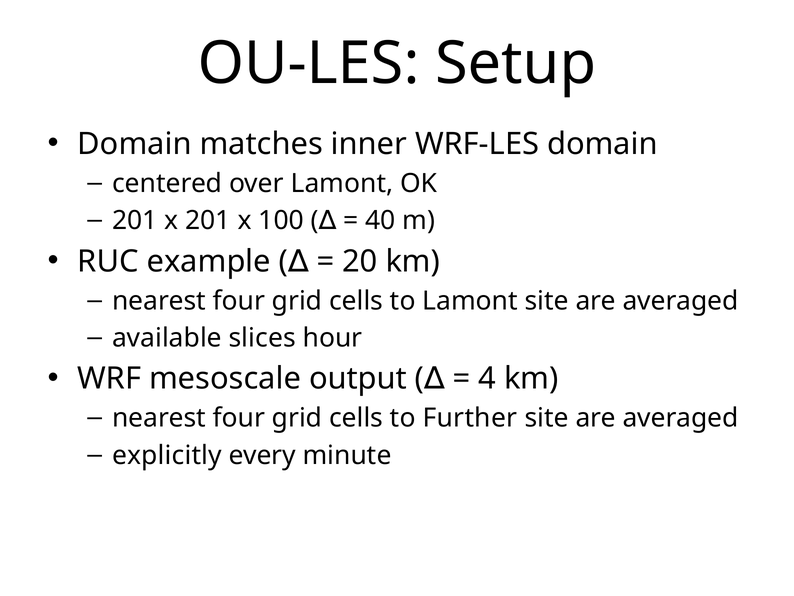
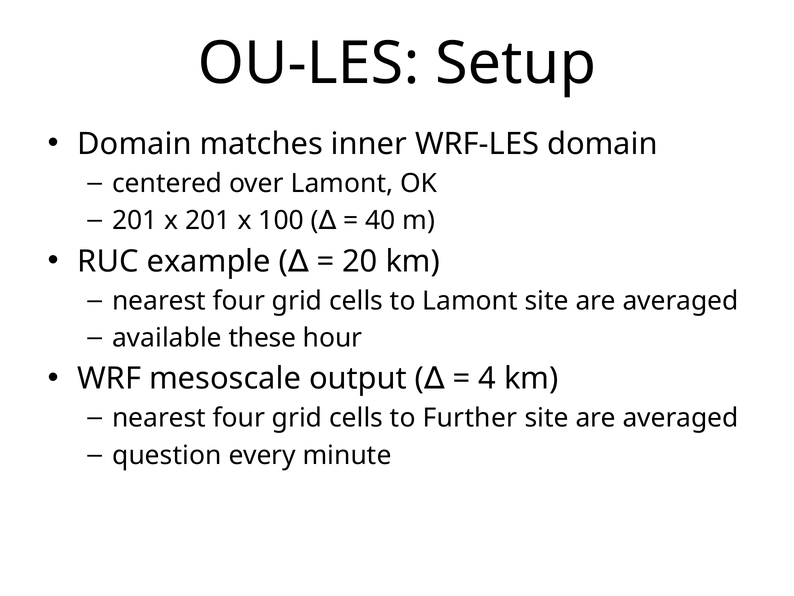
slices: slices -> these
explicitly: explicitly -> question
